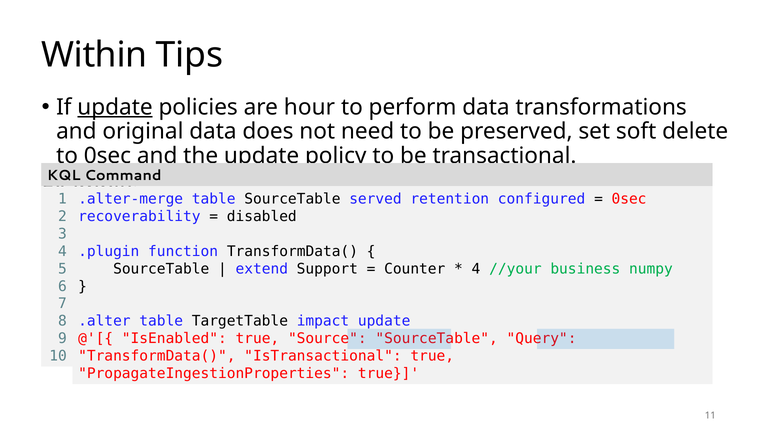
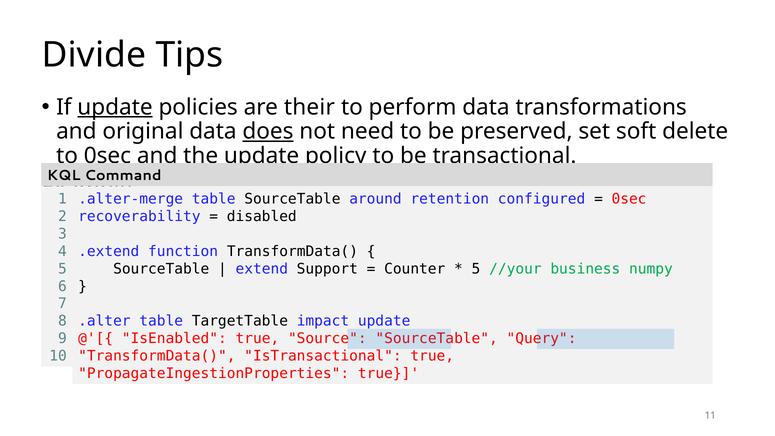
Within: Within -> Divide
hour: hour -> their
does underline: none -> present
served: served -> around
.plugin: .plugin -> .extend
4 at (476, 269): 4 -> 5
